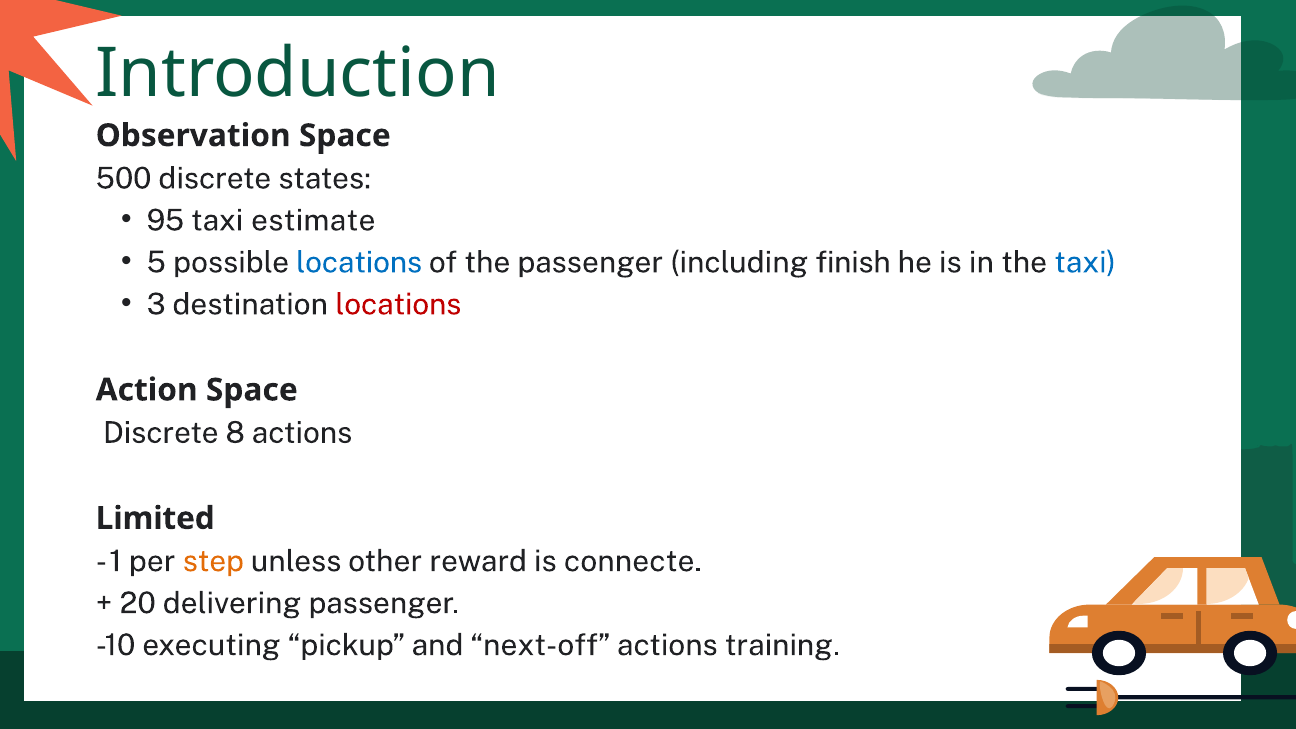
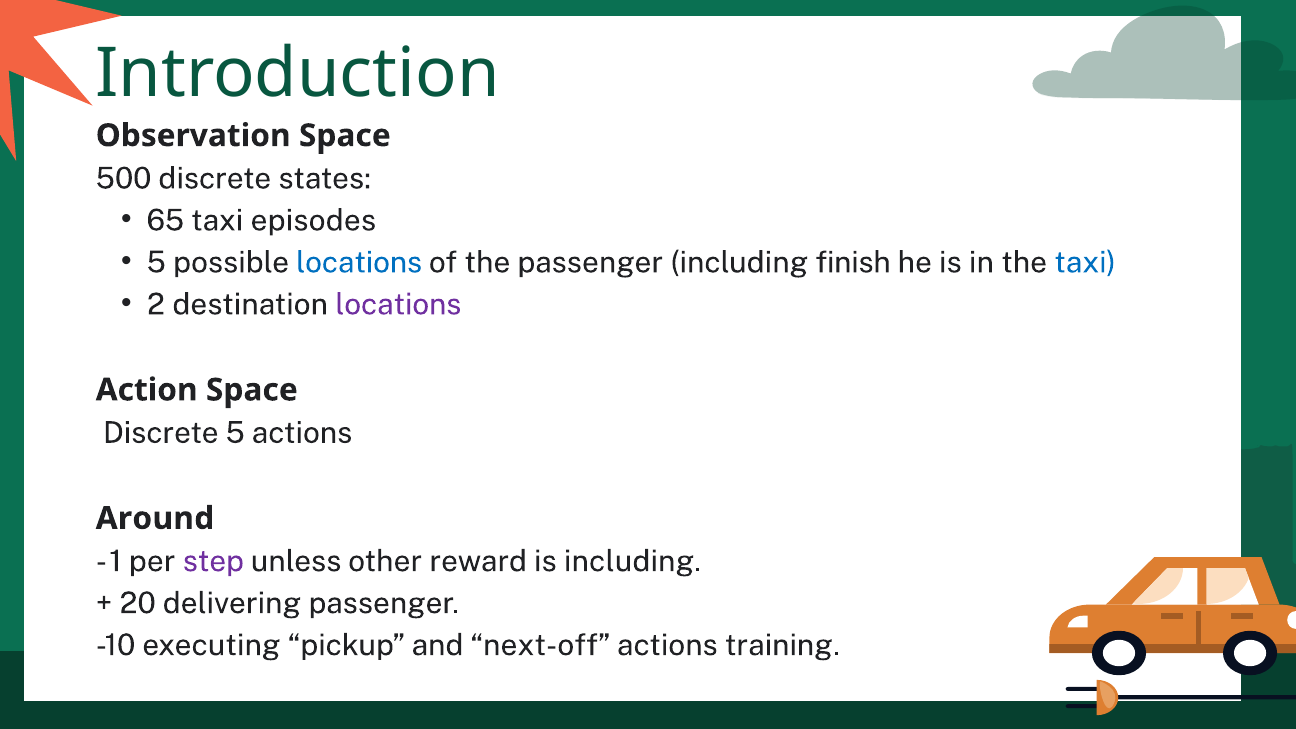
95: 95 -> 65
estimate: estimate -> episodes
3: 3 -> 2
locations at (398, 304) colour: red -> purple
Discrete 8: 8 -> 5
Limited: Limited -> Around
step colour: orange -> purple
is connecte: connecte -> including
